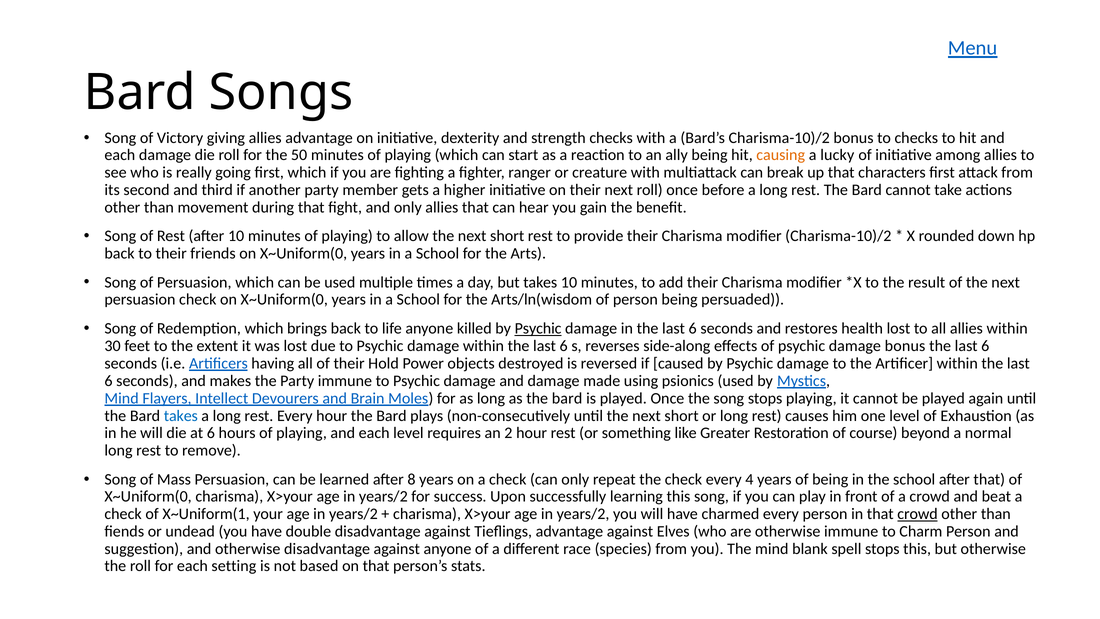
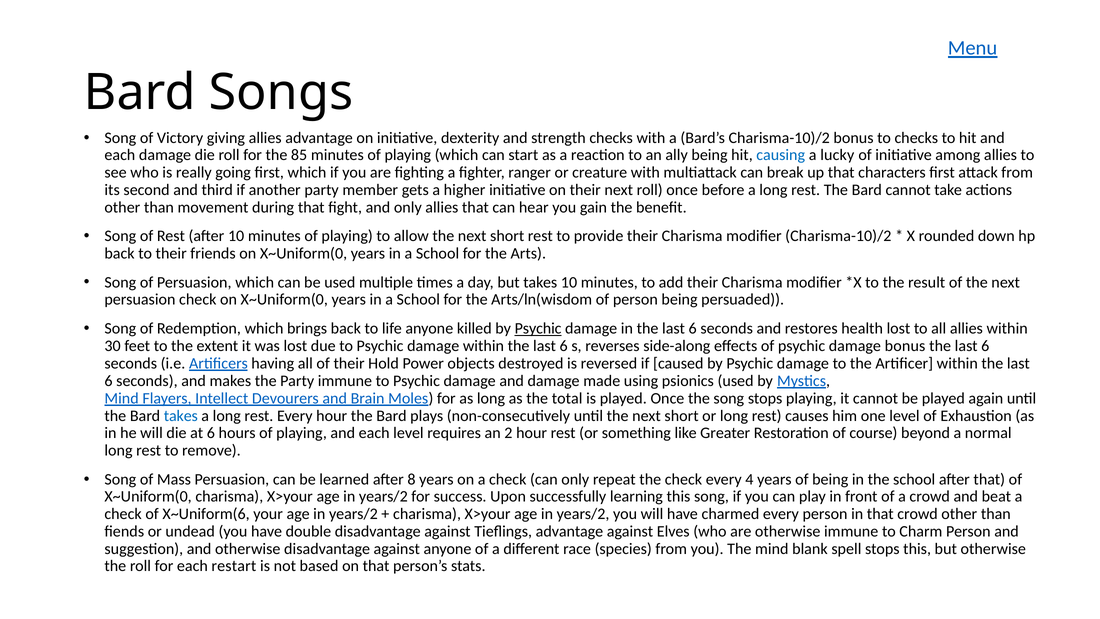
50: 50 -> 85
causing colour: orange -> blue
as the bard: bard -> total
X~Uniform(1: X~Uniform(1 -> X~Uniform(6
crowd at (918, 514) underline: present -> none
setting: setting -> restart
